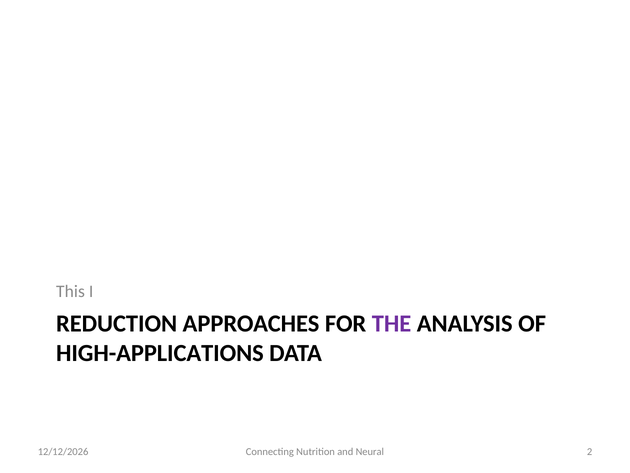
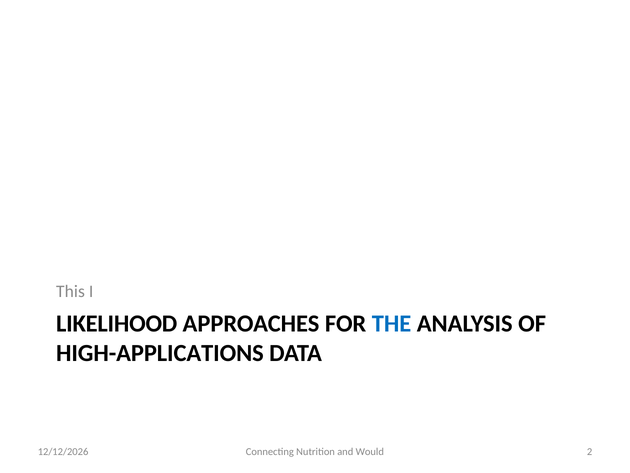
REDUCTION: REDUCTION -> LIKELIHOOD
THE colour: purple -> blue
Neural: Neural -> Would
